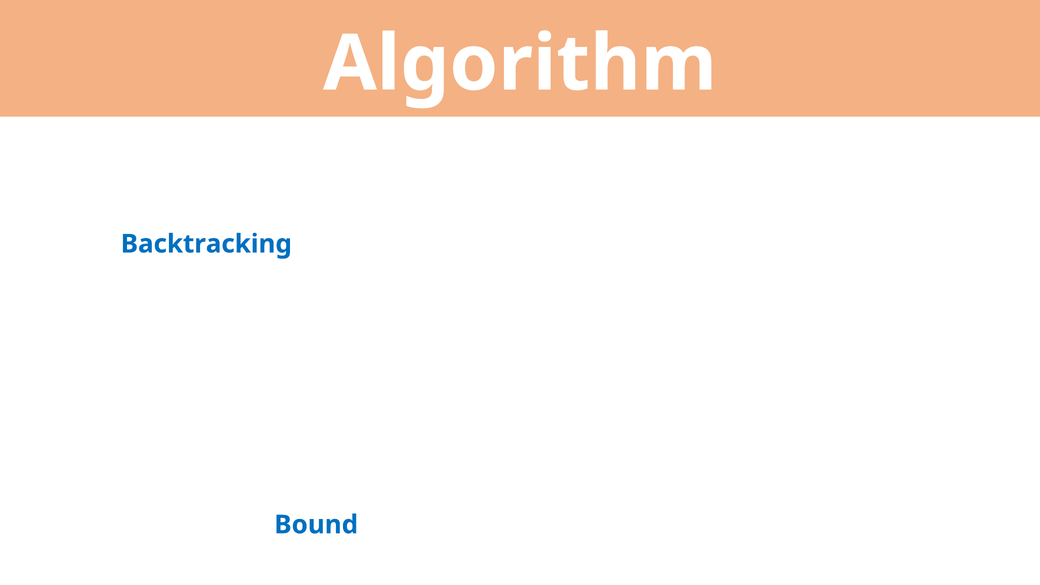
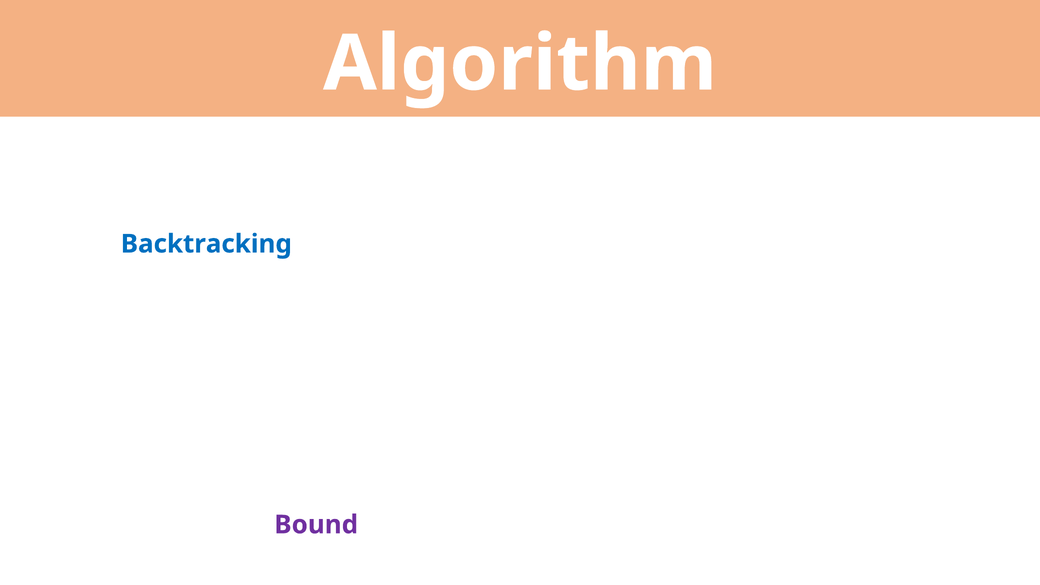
Bound colour: blue -> purple
